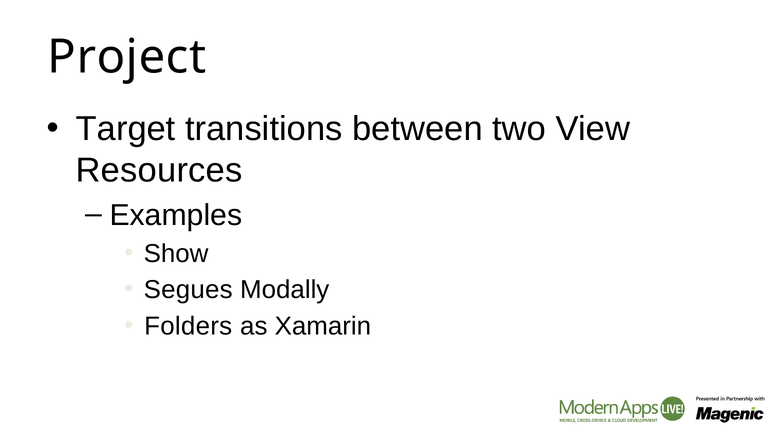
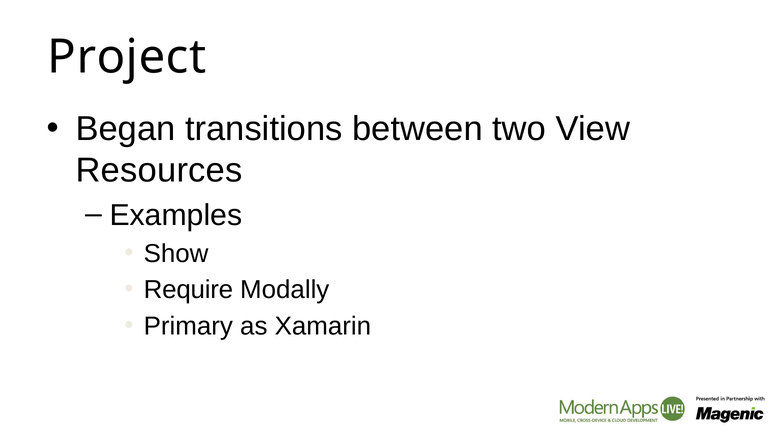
Target: Target -> Began
Segues: Segues -> Require
Folders: Folders -> Primary
